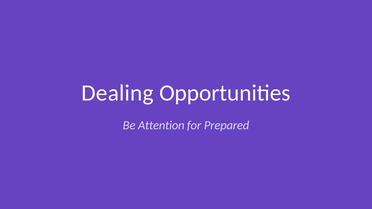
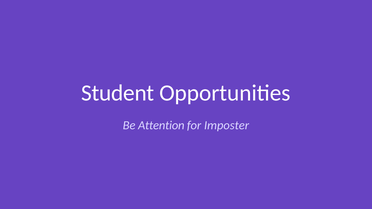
Dealing: Dealing -> Student
Prepared: Prepared -> Imposter
